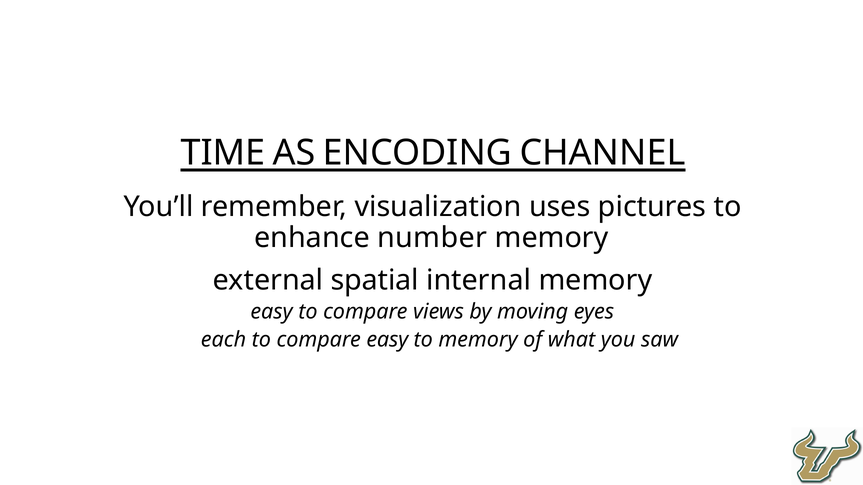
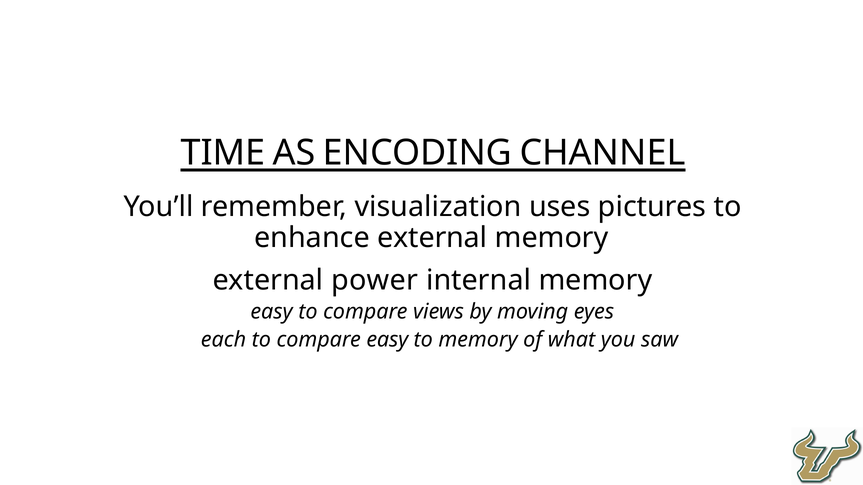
enhance number: number -> external
spatial: spatial -> power
